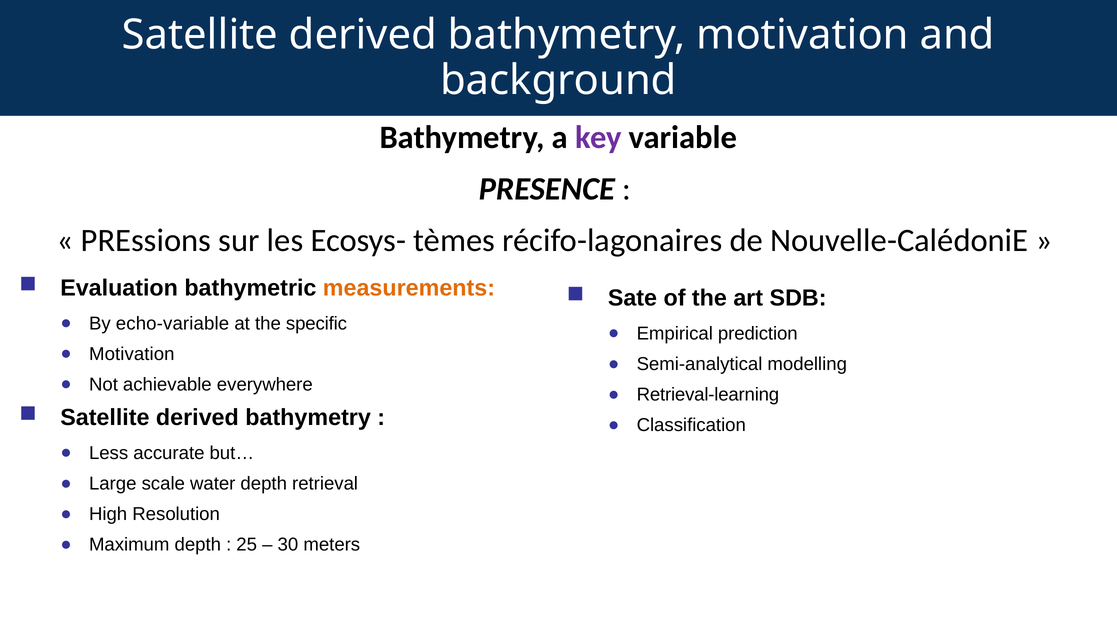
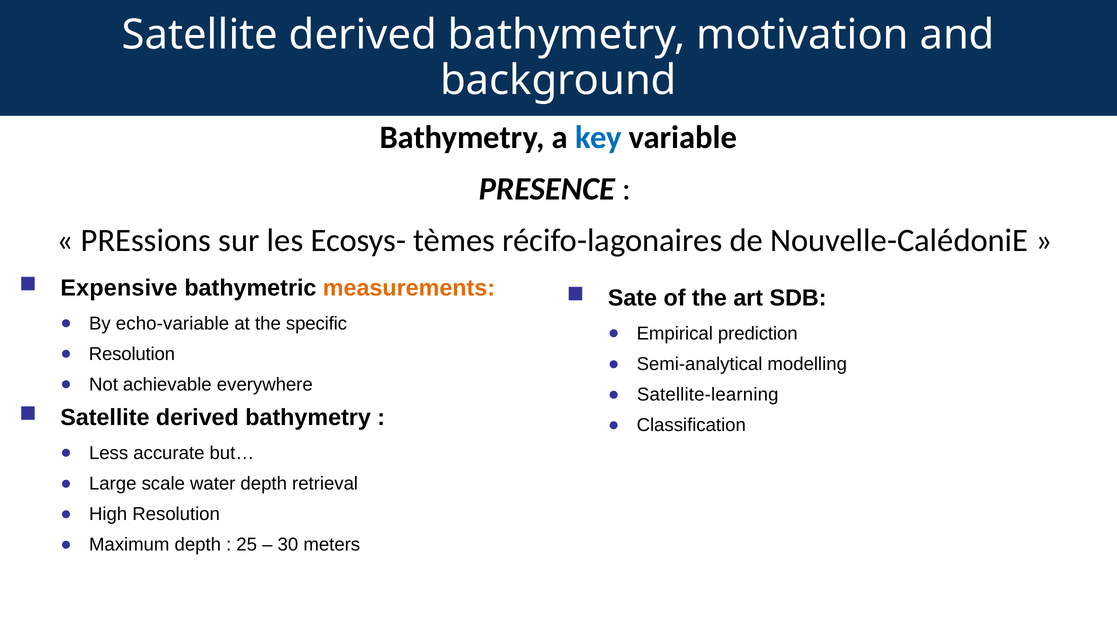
key colour: purple -> blue
Evaluation: Evaluation -> Expensive
Motivation at (132, 354): Motivation -> Resolution
Retrieval-learning: Retrieval-learning -> Satellite-learning
